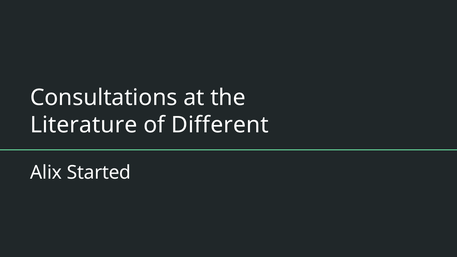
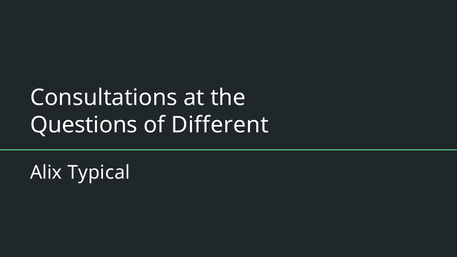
Literature: Literature -> Questions
Started: Started -> Typical
